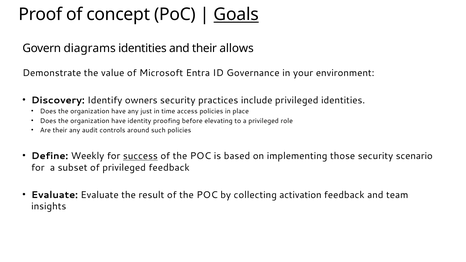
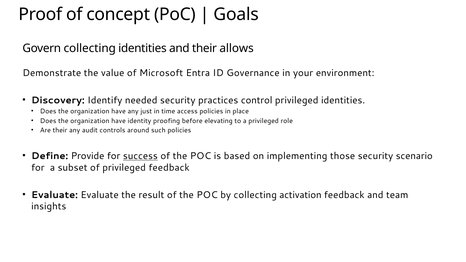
Goals underline: present -> none
Govern diagrams: diagrams -> collecting
owners: owners -> needed
include: include -> control
Weekly: Weekly -> Provide
